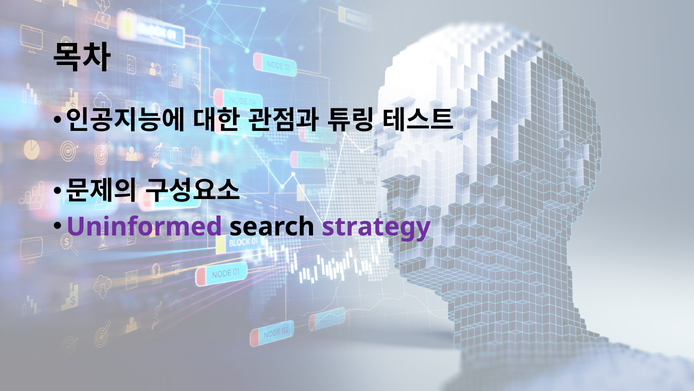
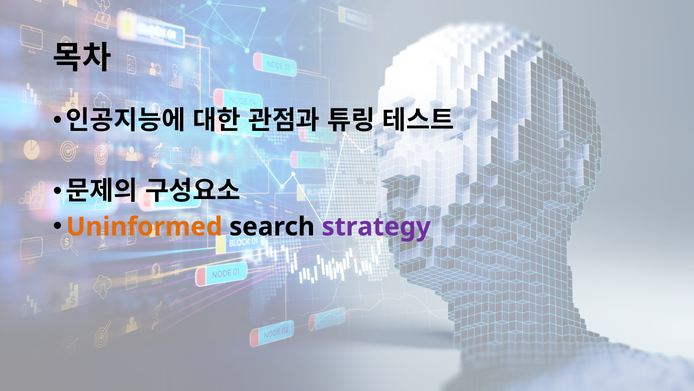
Uninformed colour: purple -> orange
